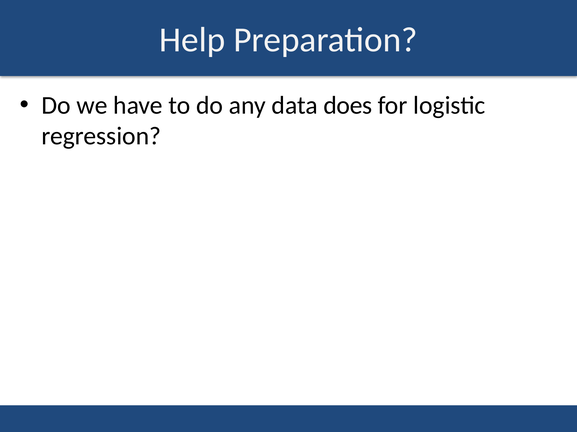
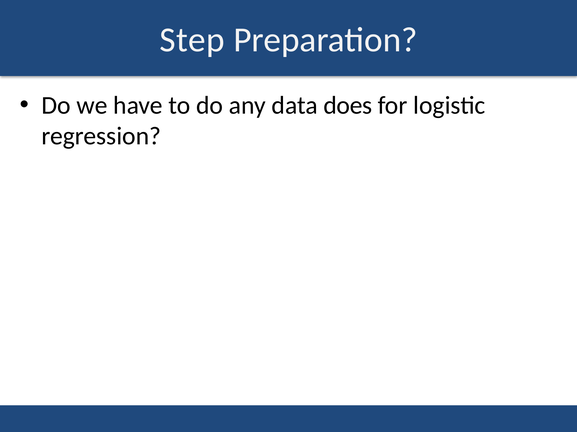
Help: Help -> Step
